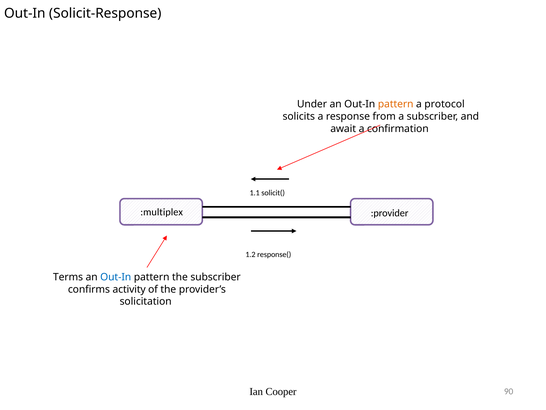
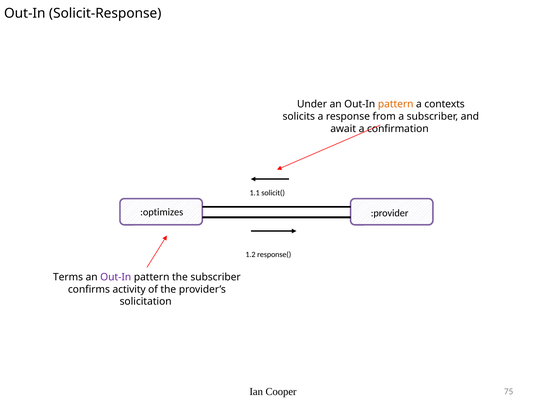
protocol: protocol -> contexts
:multiplex: :multiplex -> :optimizes
Out-In at (116, 277) colour: blue -> purple
90: 90 -> 75
